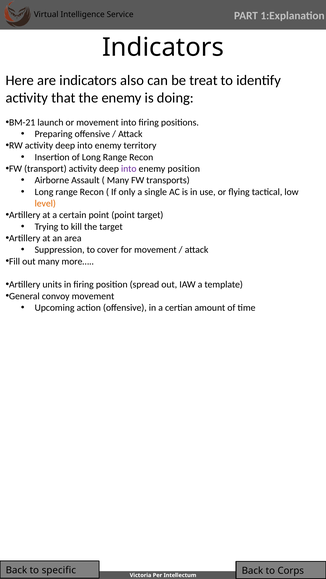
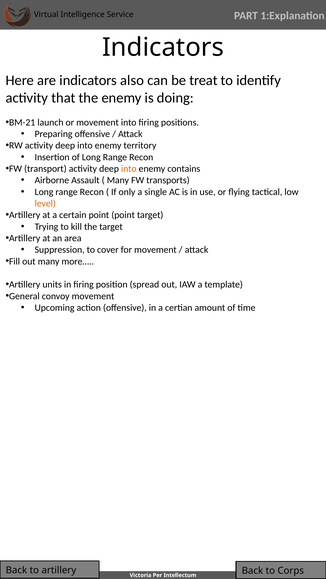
into at (129, 169) colour: purple -> orange
enemy position: position -> contains
to specific: specific -> artillery
